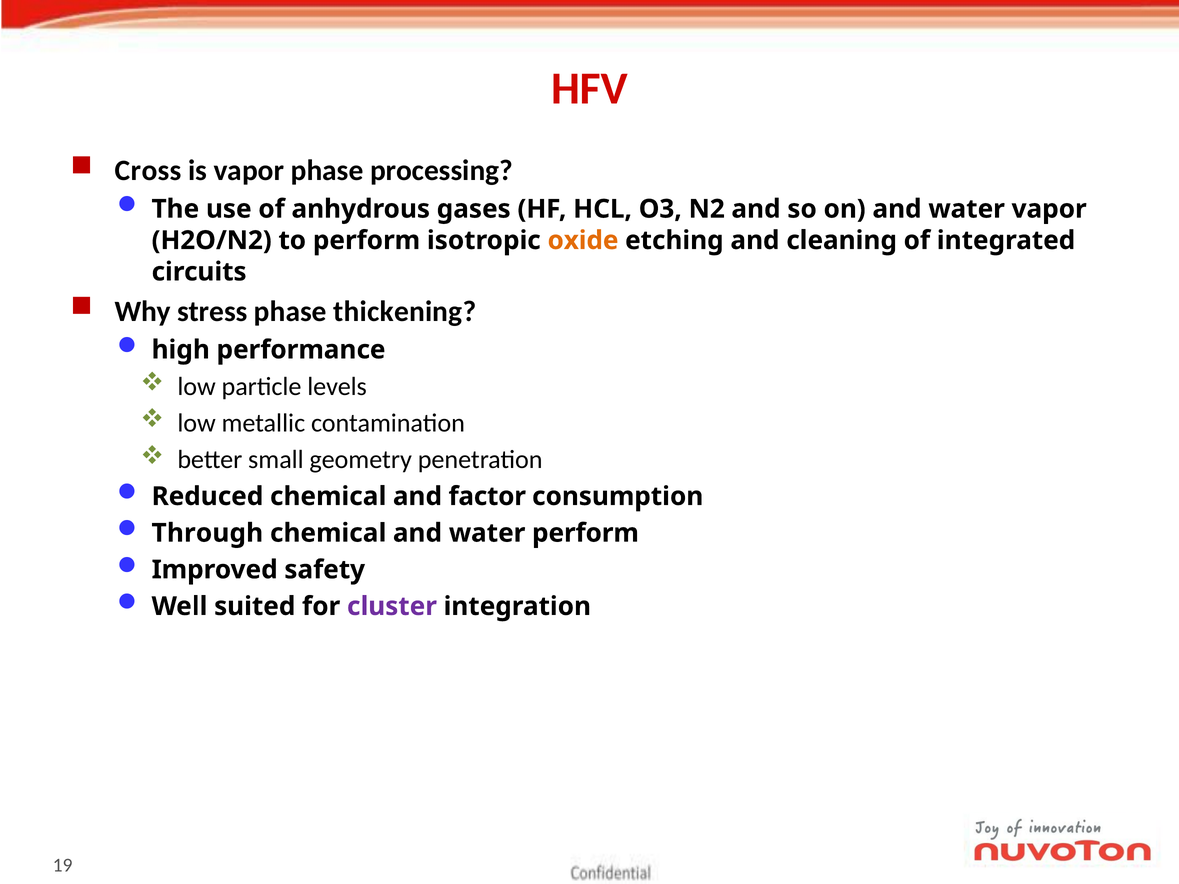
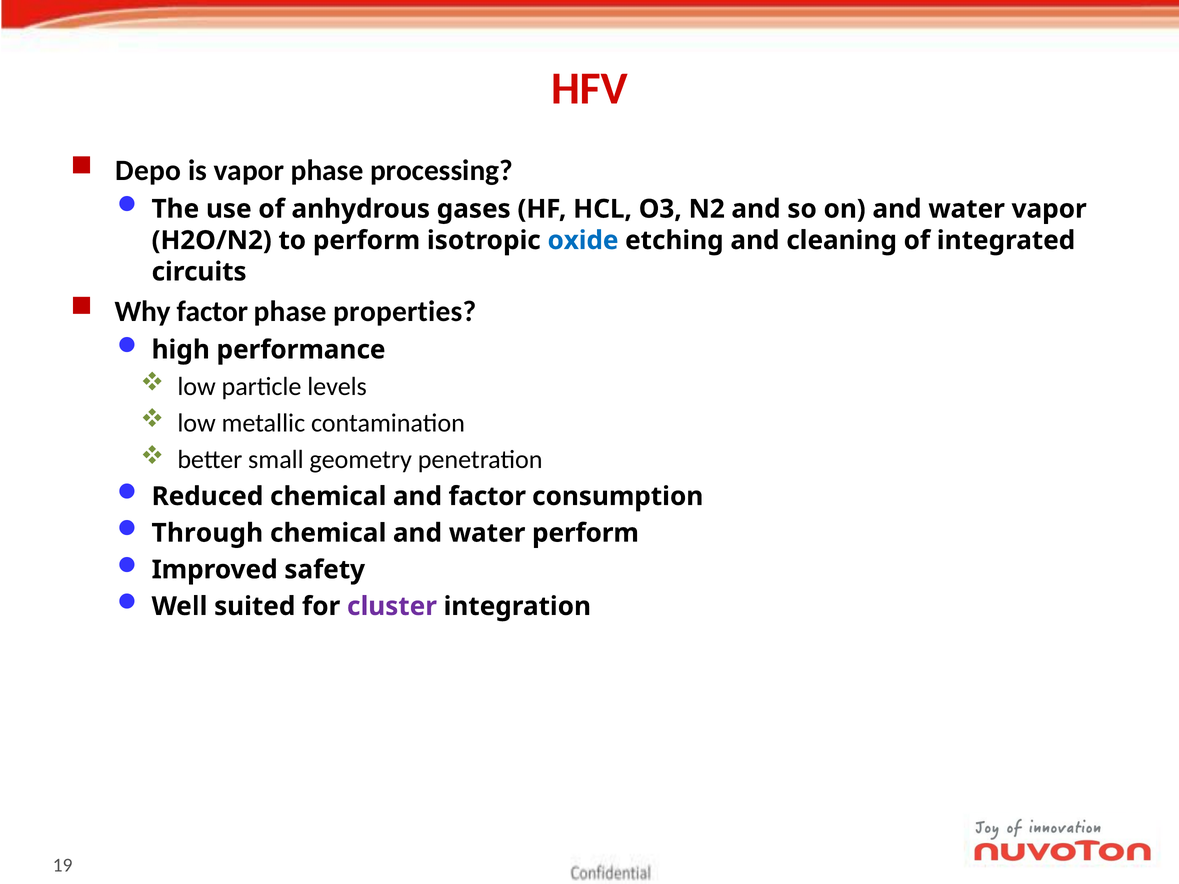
Cross: Cross -> Depo
oxide colour: orange -> blue
Why stress: stress -> factor
thickening: thickening -> properties
